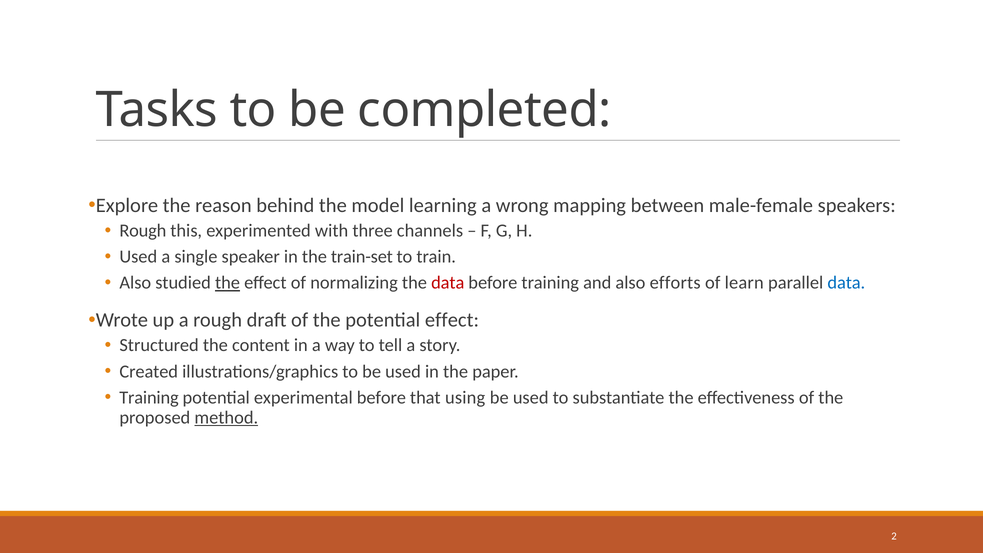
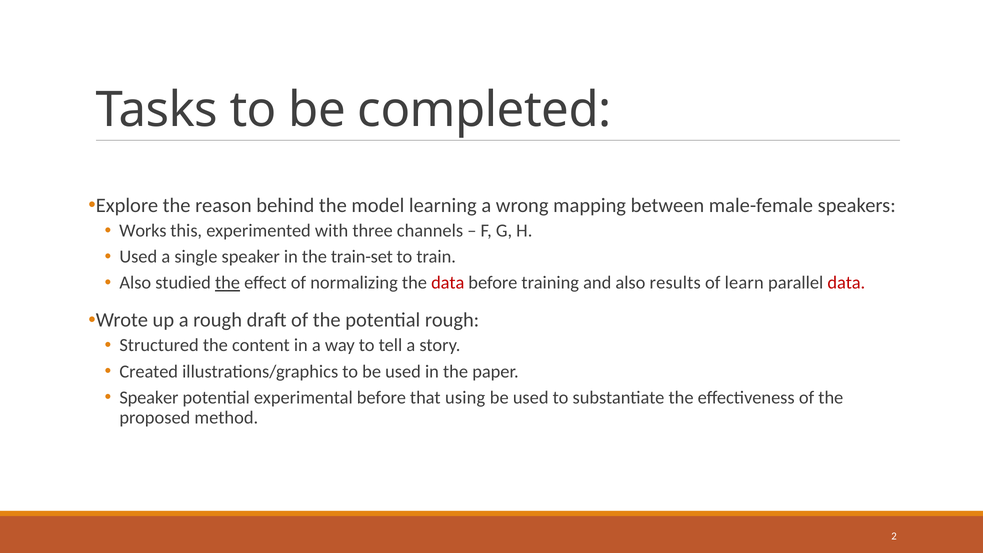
Rough at (143, 231): Rough -> Works
efforts: efforts -> results
data at (846, 283) colour: blue -> red
potential effect: effect -> rough
Training at (149, 397): Training -> Speaker
method underline: present -> none
